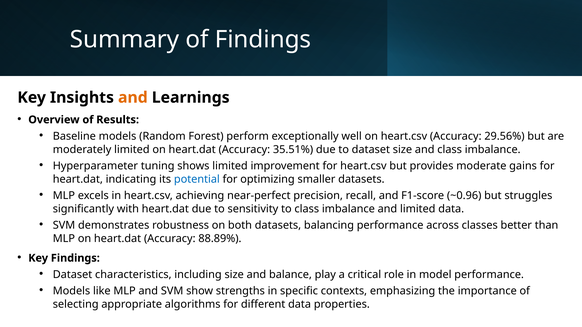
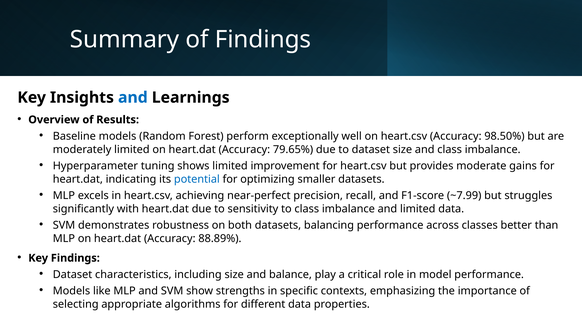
and at (133, 98) colour: orange -> blue
29.56%: 29.56% -> 98.50%
35.51%: 35.51% -> 79.65%
~0.96: ~0.96 -> ~7.99
